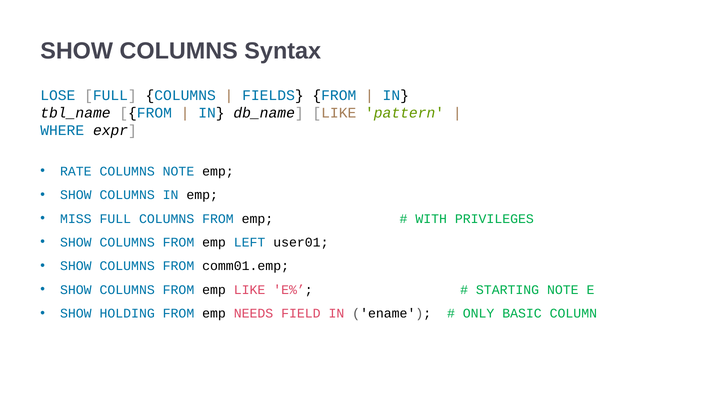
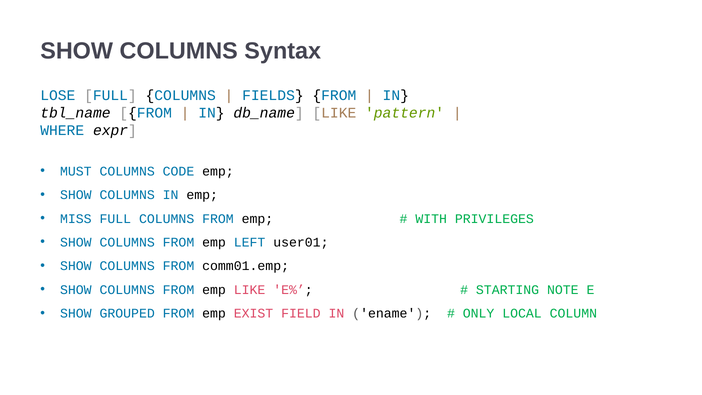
RATE: RATE -> MUST
COLUMNS NOTE: NOTE -> CODE
HOLDING: HOLDING -> GROUPED
NEEDS: NEEDS -> EXIST
BASIC: BASIC -> LOCAL
